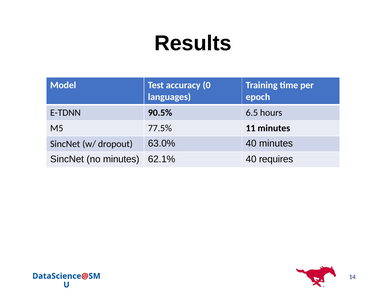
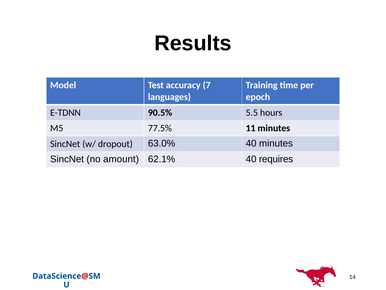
0: 0 -> 7
6.5: 6.5 -> 5.5
no minutes: minutes -> amount
